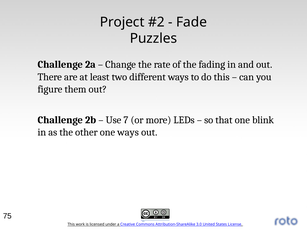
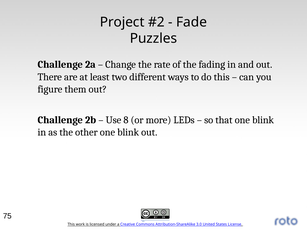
7: 7 -> 8
other one ways: ways -> blink
